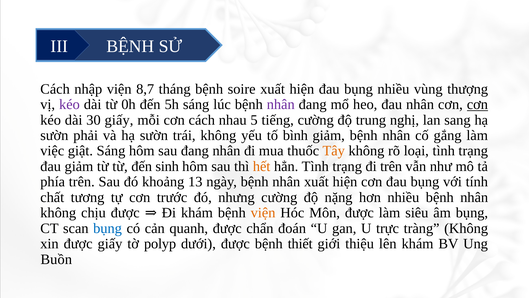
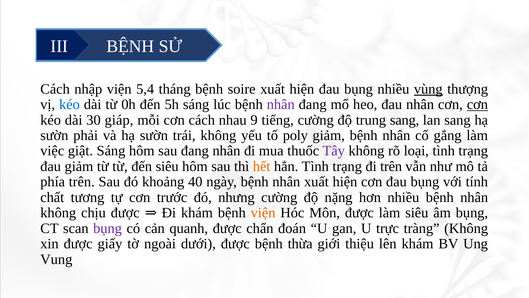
8,7: 8,7 -> 5,4
vùng underline: none -> present
kéo at (69, 104) colour: purple -> blue
30 giấy: giấy -> giáp
5: 5 -> 9
trung nghị: nghị -> sang
bình: bình -> poly
Tây colour: orange -> purple
đến sinh: sinh -> siêu
13: 13 -> 40
bụng at (108, 228) colour: blue -> purple
polyp: polyp -> ngoài
thiết: thiết -> thừa
Buồn: Buồn -> Vung
